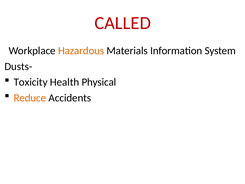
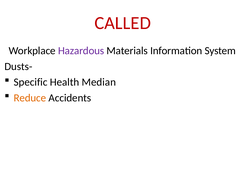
Hazardous colour: orange -> purple
Toxicity: Toxicity -> Specific
Physical: Physical -> Median
